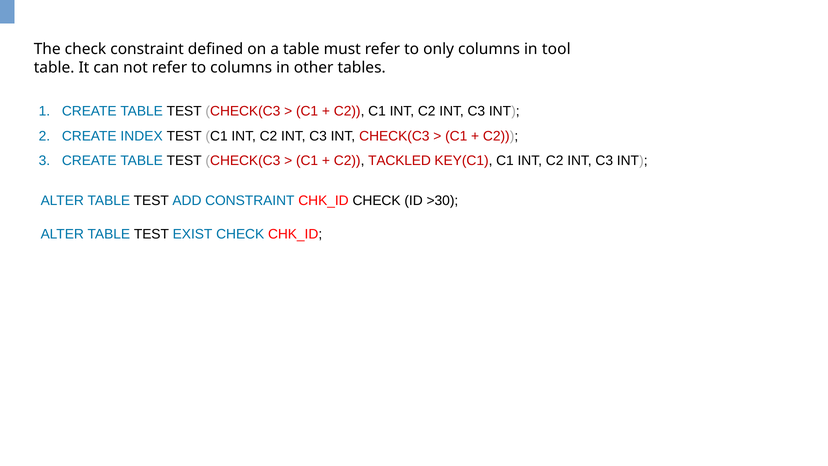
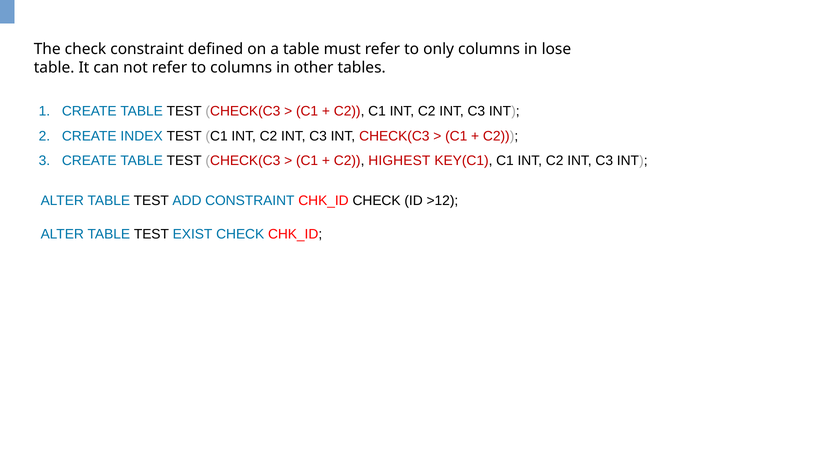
tool: tool -> lose
TACKLED: TACKLED -> HIGHEST
>30: >30 -> >12
